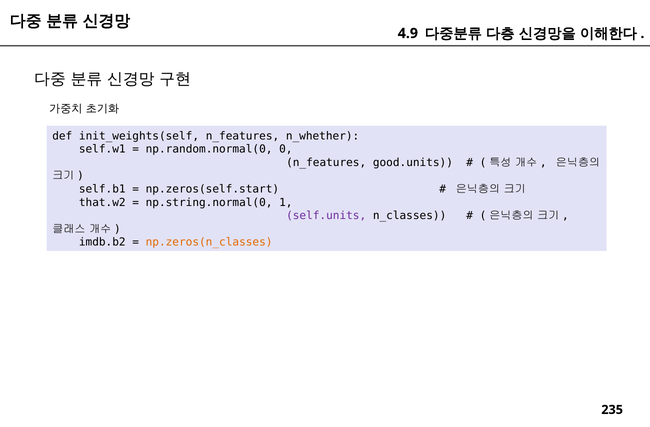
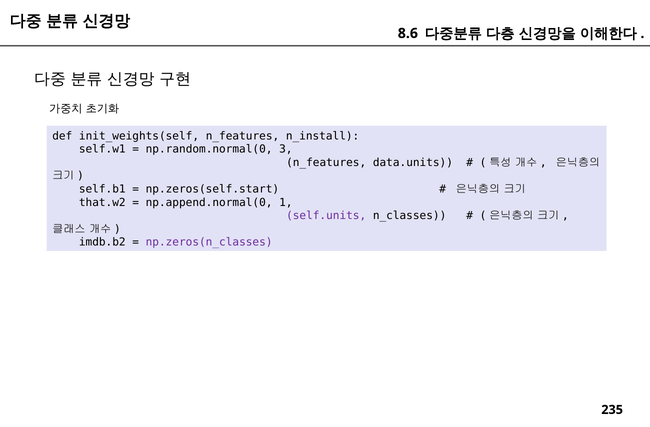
4.9: 4.9 -> 8.6
n_whether: n_whether -> n_install
0: 0 -> 3
good.units: good.units -> data.units
np.string.normal(0: np.string.normal(0 -> np.append.normal(0
np.zeros(n_classes colour: orange -> purple
